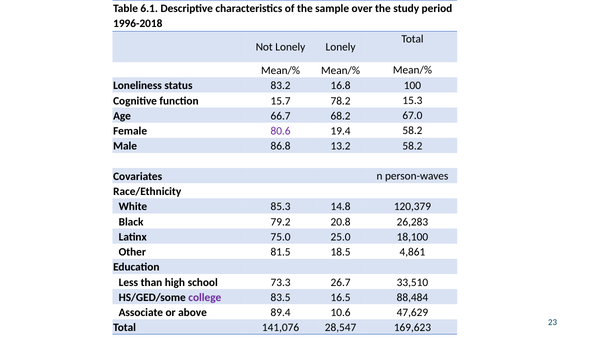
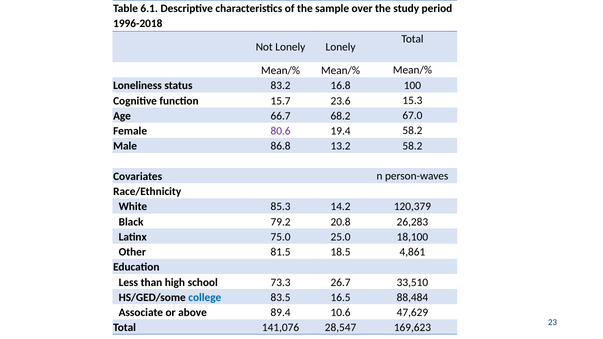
78.2: 78.2 -> 23.6
14.8: 14.8 -> 14.2
college colour: purple -> blue
